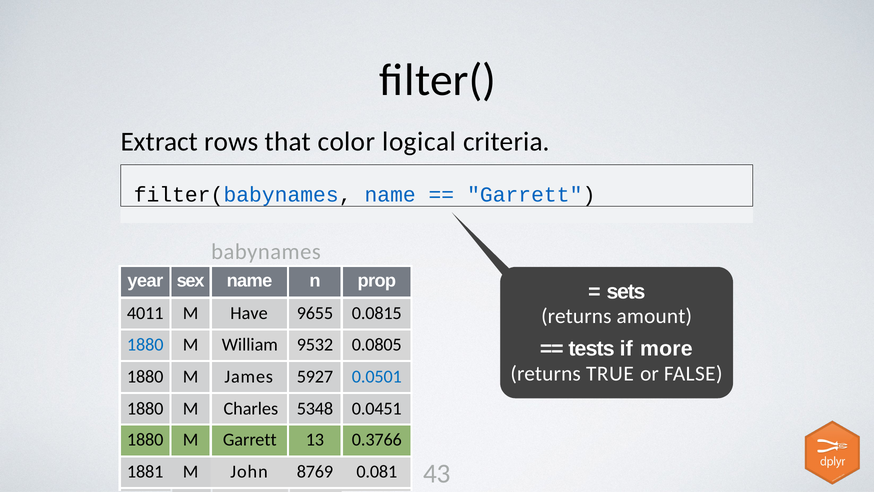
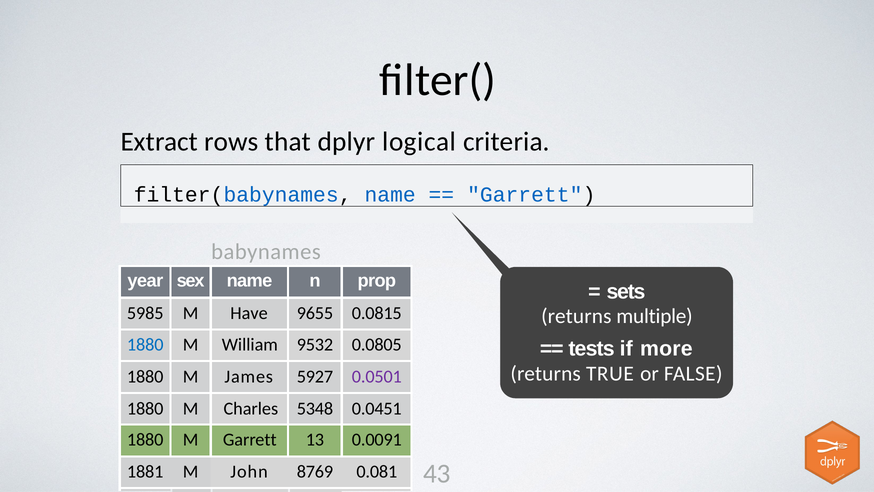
color: color -> dplyr
4011: 4011 -> 5985
amount: amount -> multiple
0.0501 colour: blue -> purple
0.3766: 0.3766 -> 0.0091
